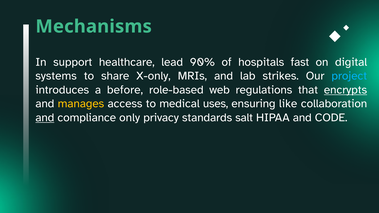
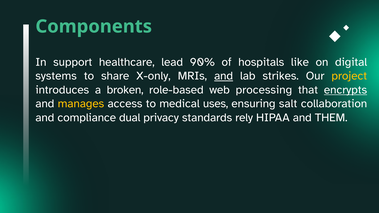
Mechanisms: Mechanisms -> Components
fast: fast -> like
and at (224, 76) underline: none -> present
project colour: light blue -> yellow
before: before -> broken
regulations: regulations -> processing
like: like -> salt
and at (45, 118) underline: present -> none
only: only -> dual
salt: salt -> rely
CODE: CODE -> THEM
